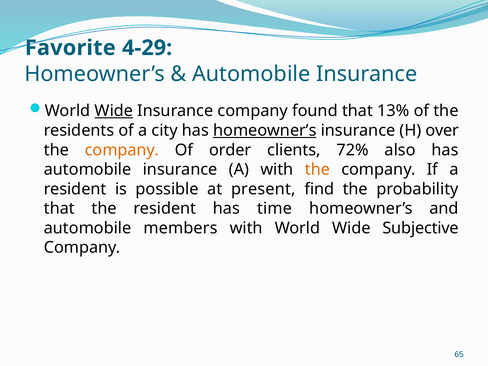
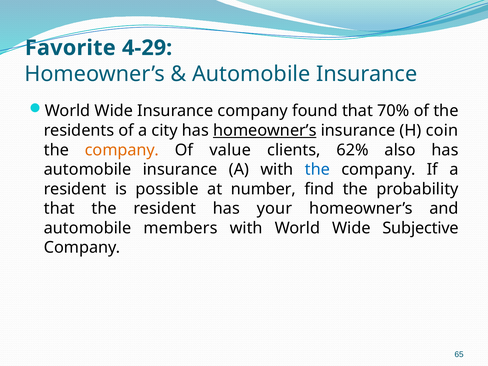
Wide at (114, 111) underline: present -> none
13%: 13% -> 70%
over: over -> coin
order: order -> value
72%: 72% -> 62%
the at (317, 170) colour: orange -> blue
present: present -> number
time: time -> your
